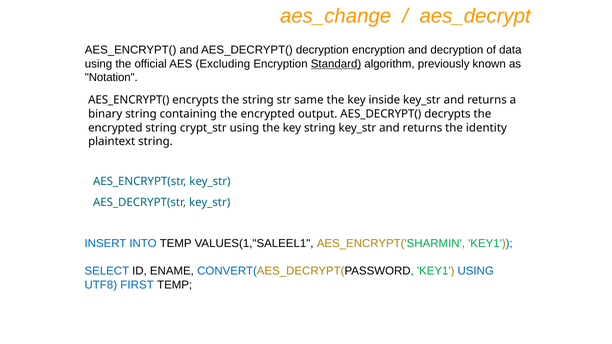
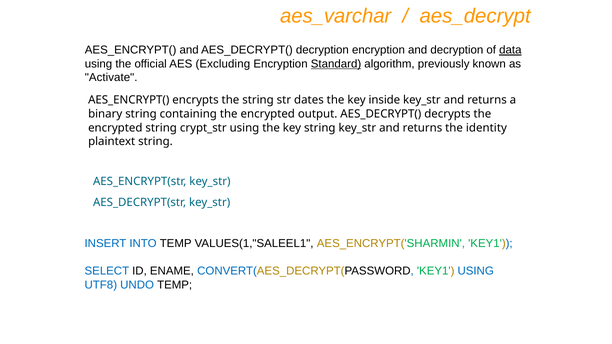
aes_change: aes_change -> aes_varchar
data underline: none -> present
Notation: Notation -> Activate
same: same -> dates
FIRST: FIRST -> UNDO
